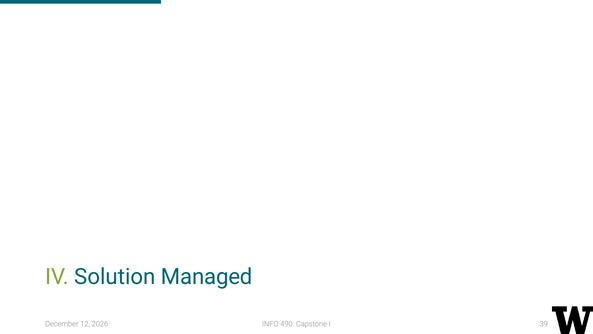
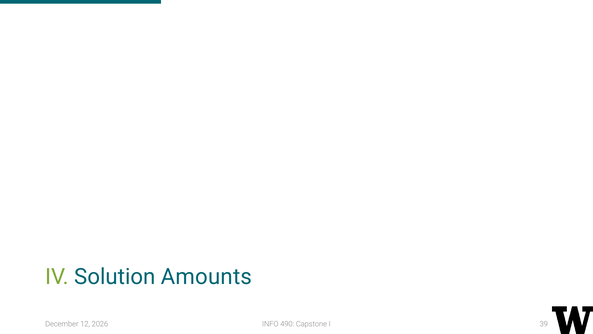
Managed: Managed -> Amounts
